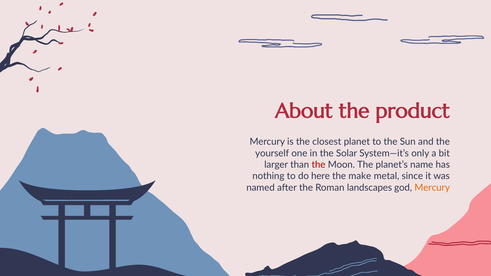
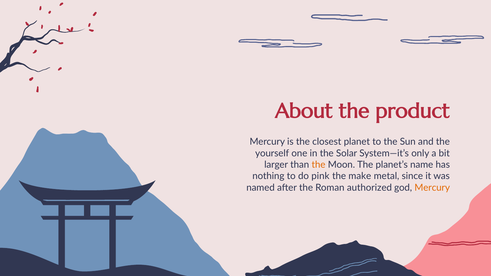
the at (318, 165) colour: red -> orange
here: here -> pink
landscapes: landscapes -> authorized
